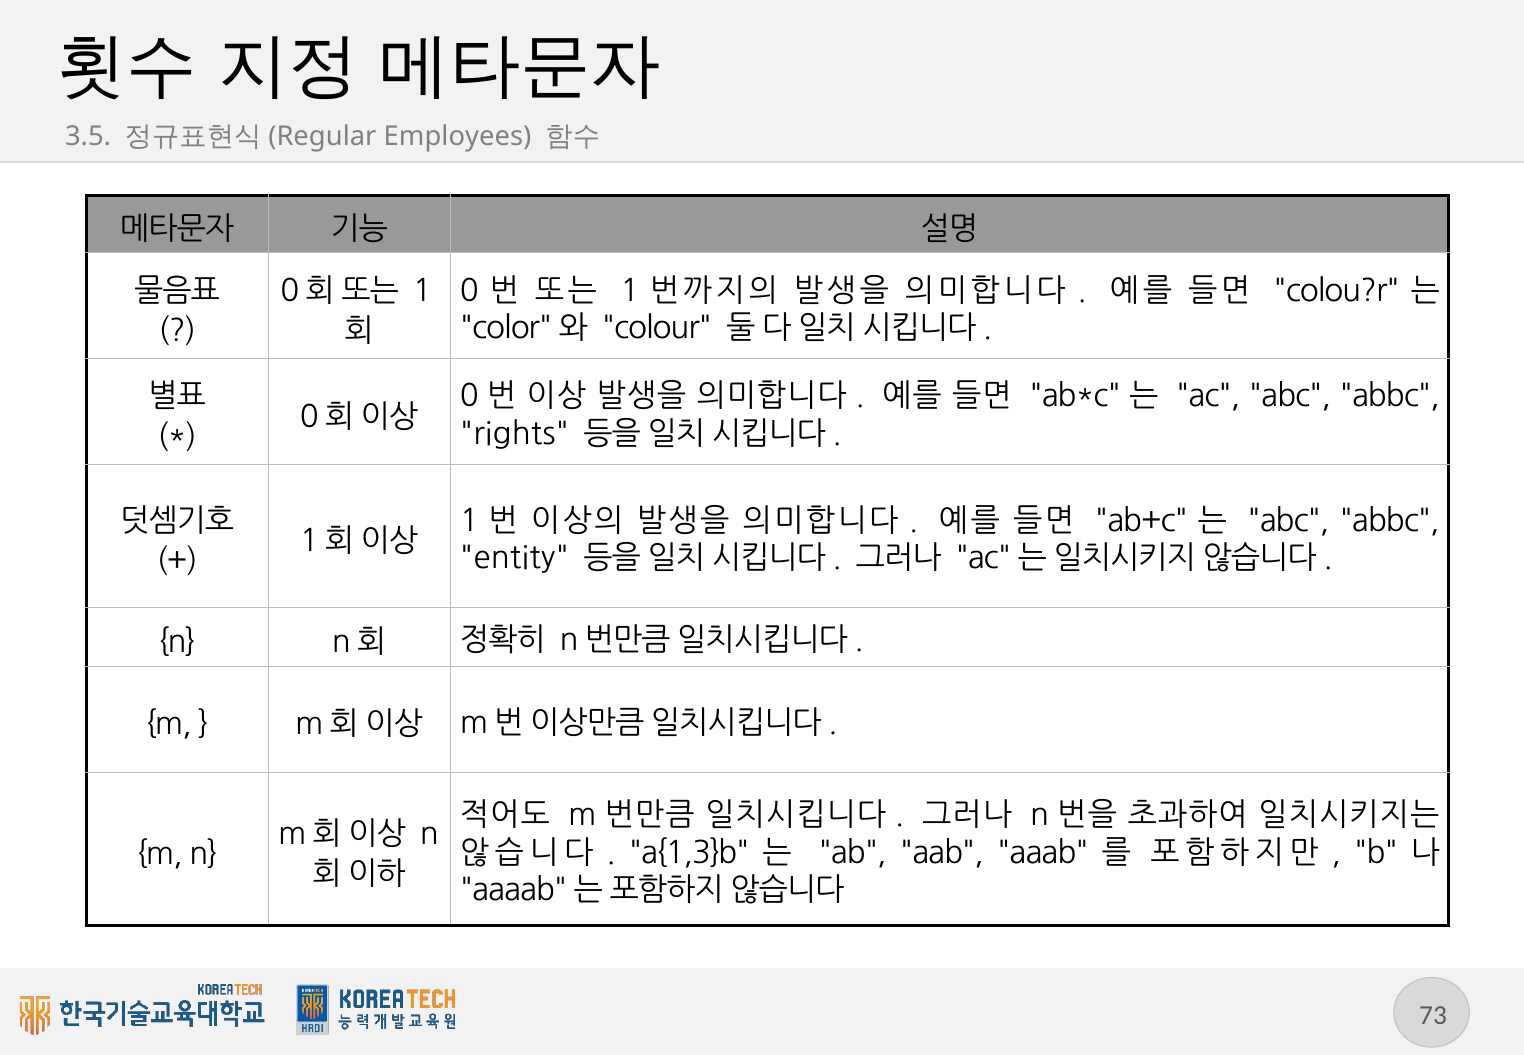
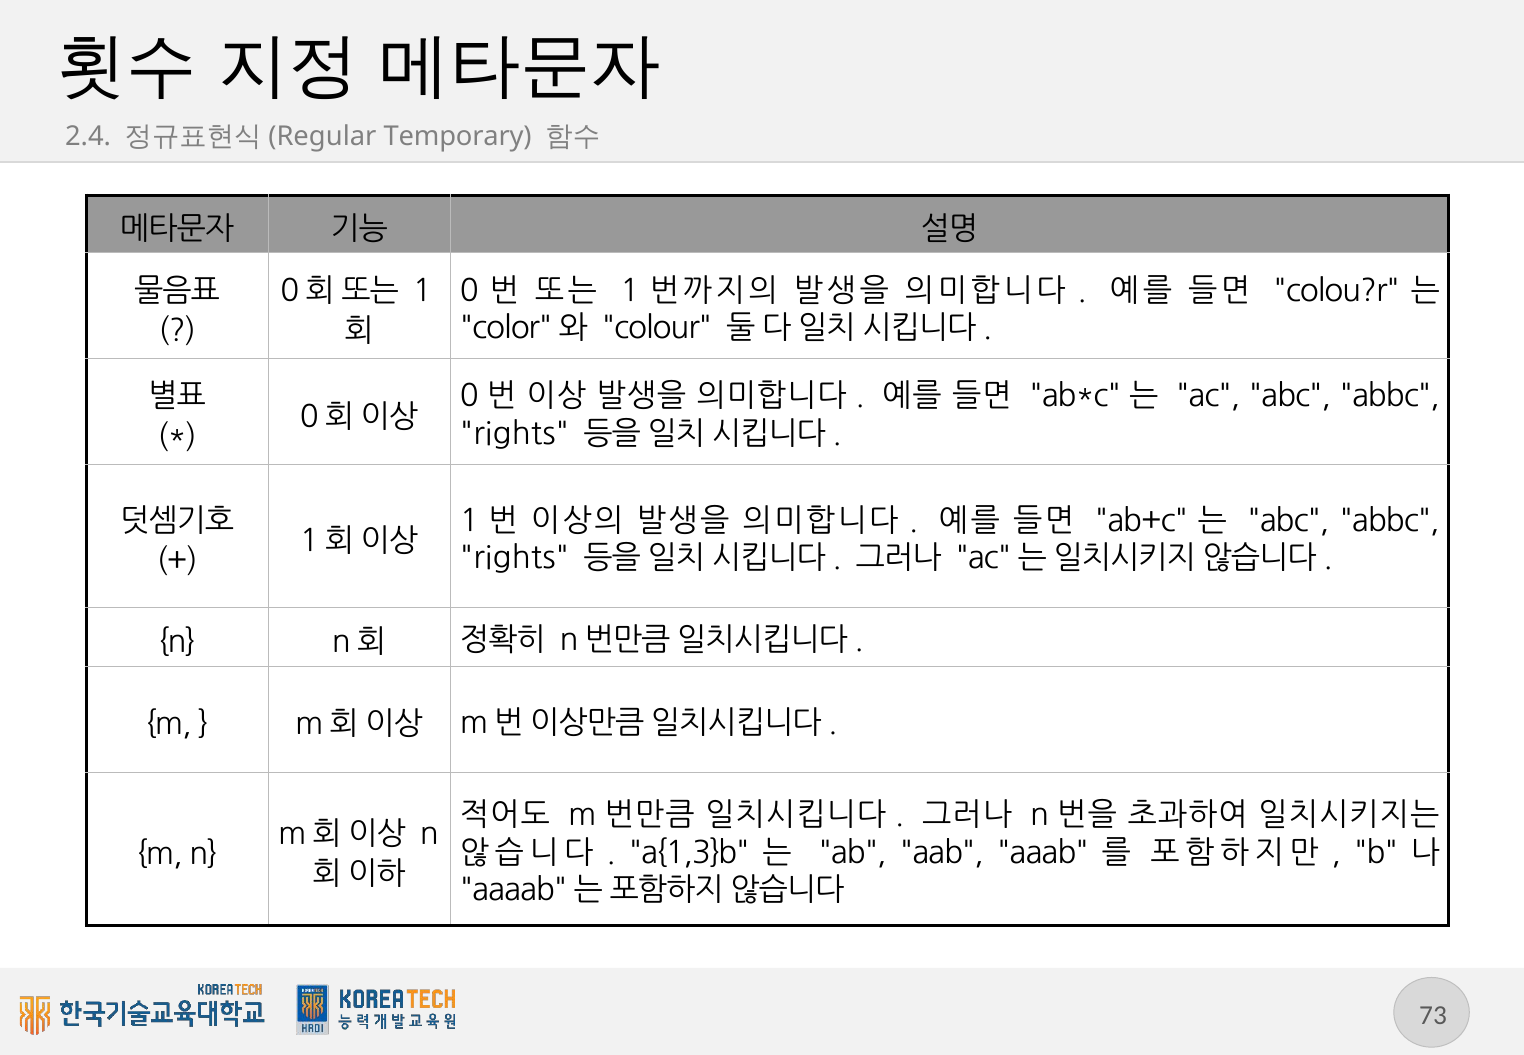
3.5: 3.5 -> 2.4
Employees: Employees -> Temporary
entity at (514, 558): entity -> rights
